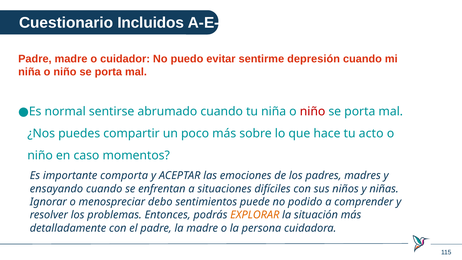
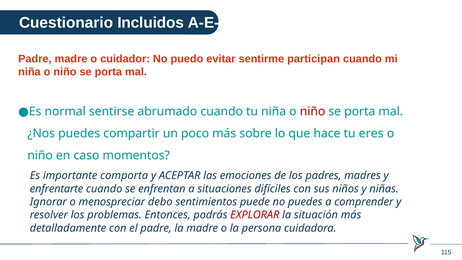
depresión: depresión -> participan
acto: acto -> eres
ensayando: ensayando -> enfrentarte
no podido: podido -> puedes
EXPLORAR colour: orange -> red
